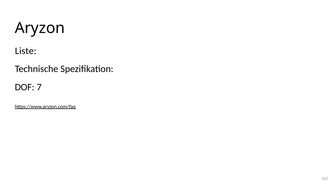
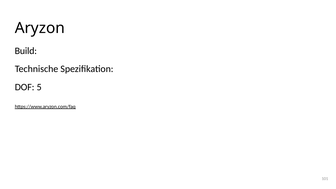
Liste: Liste -> Build
7: 7 -> 5
